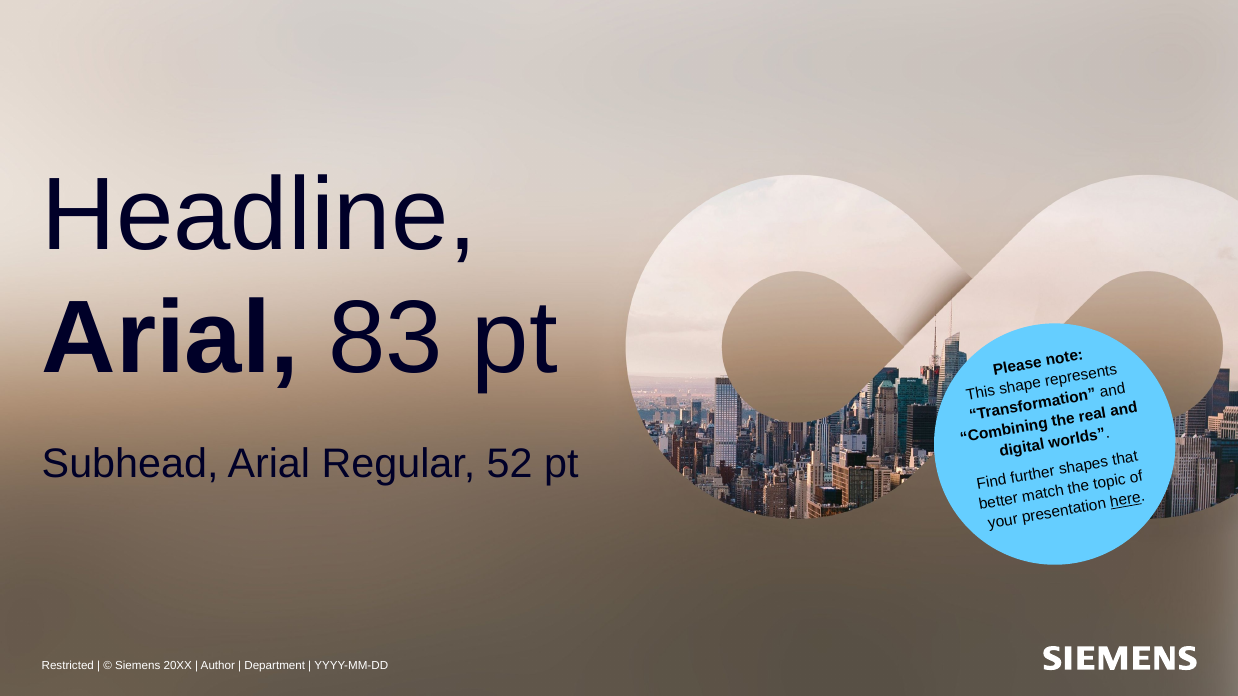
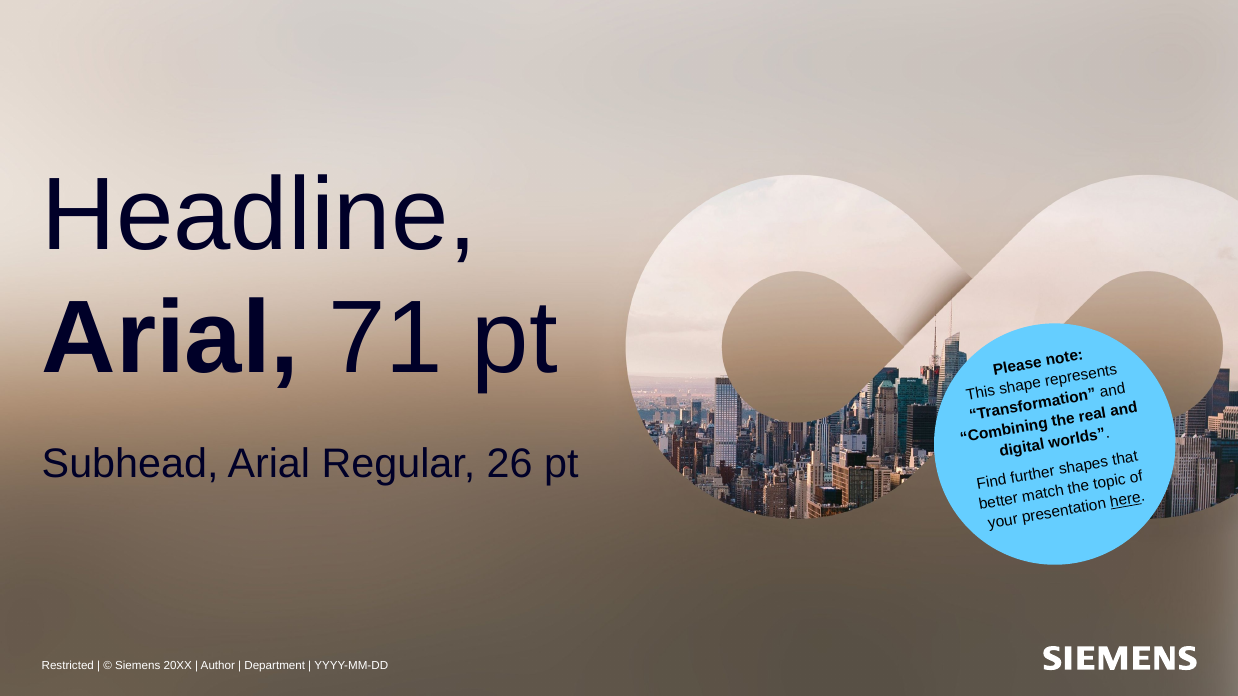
83: 83 -> 71
52: 52 -> 26
